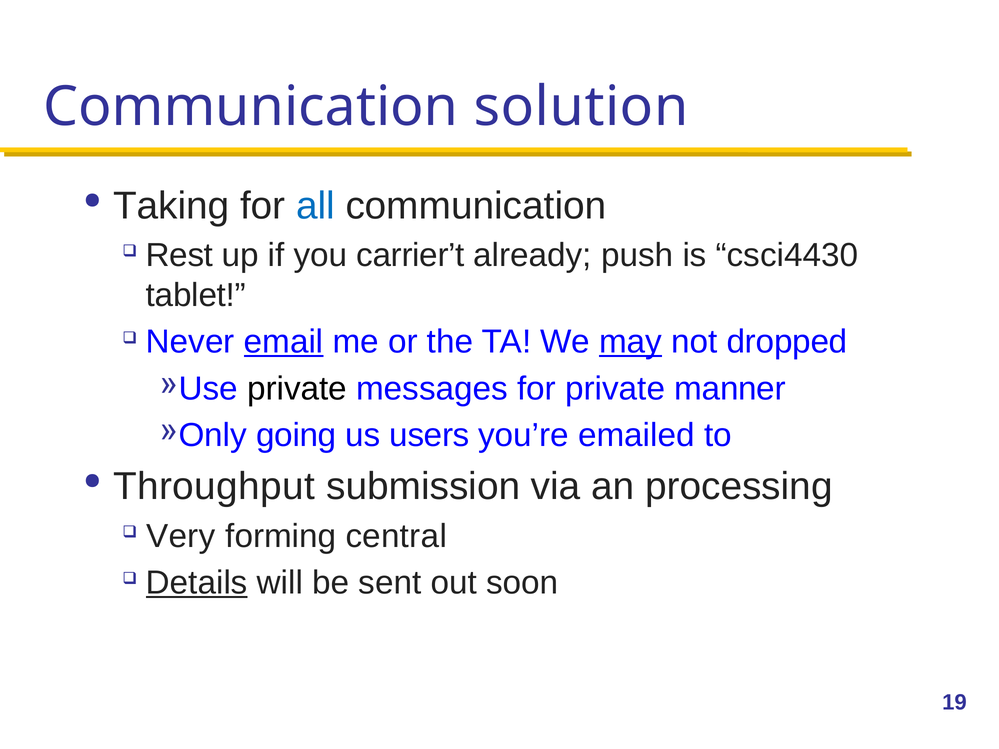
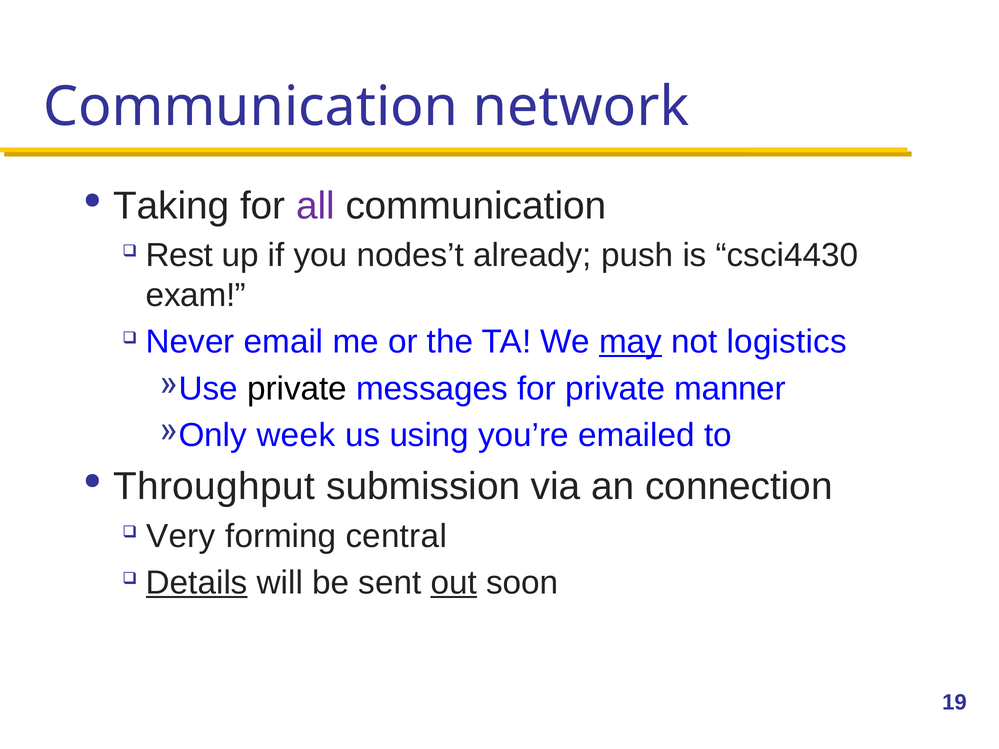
solution: solution -> network
all colour: blue -> purple
carrier’t: carrier’t -> nodes’t
tablet: tablet -> exam
email underline: present -> none
dropped: dropped -> logistics
going: going -> week
users: users -> using
processing: processing -> connection
out underline: none -> present
